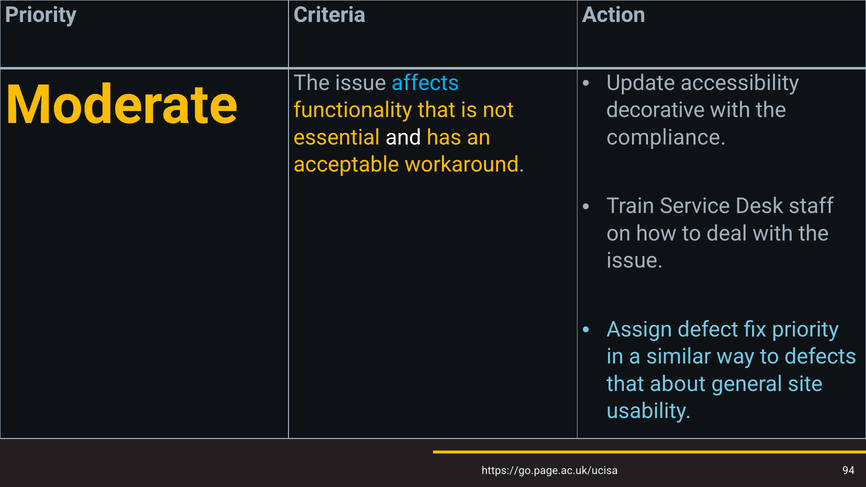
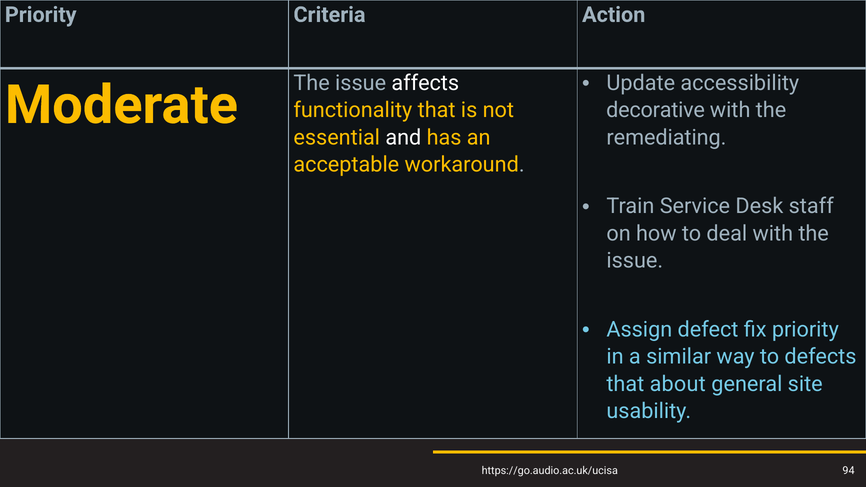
affects colour: light blue -> white
compliance: compliance -> remediating
https://go.page.ac.uk/ucisa: https://go.page.ac.uk/ucisa -> https://go.audio.ac.uk/ucisa
